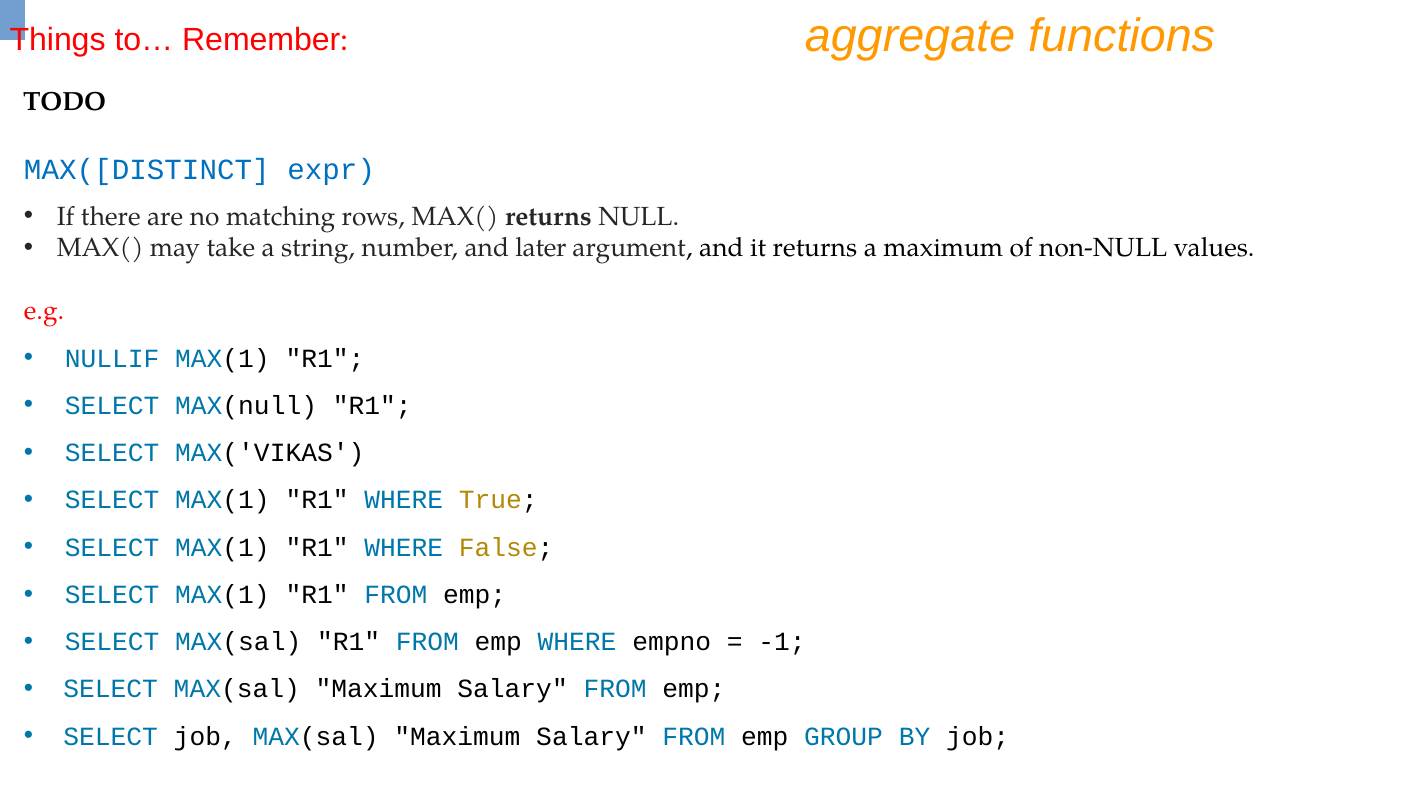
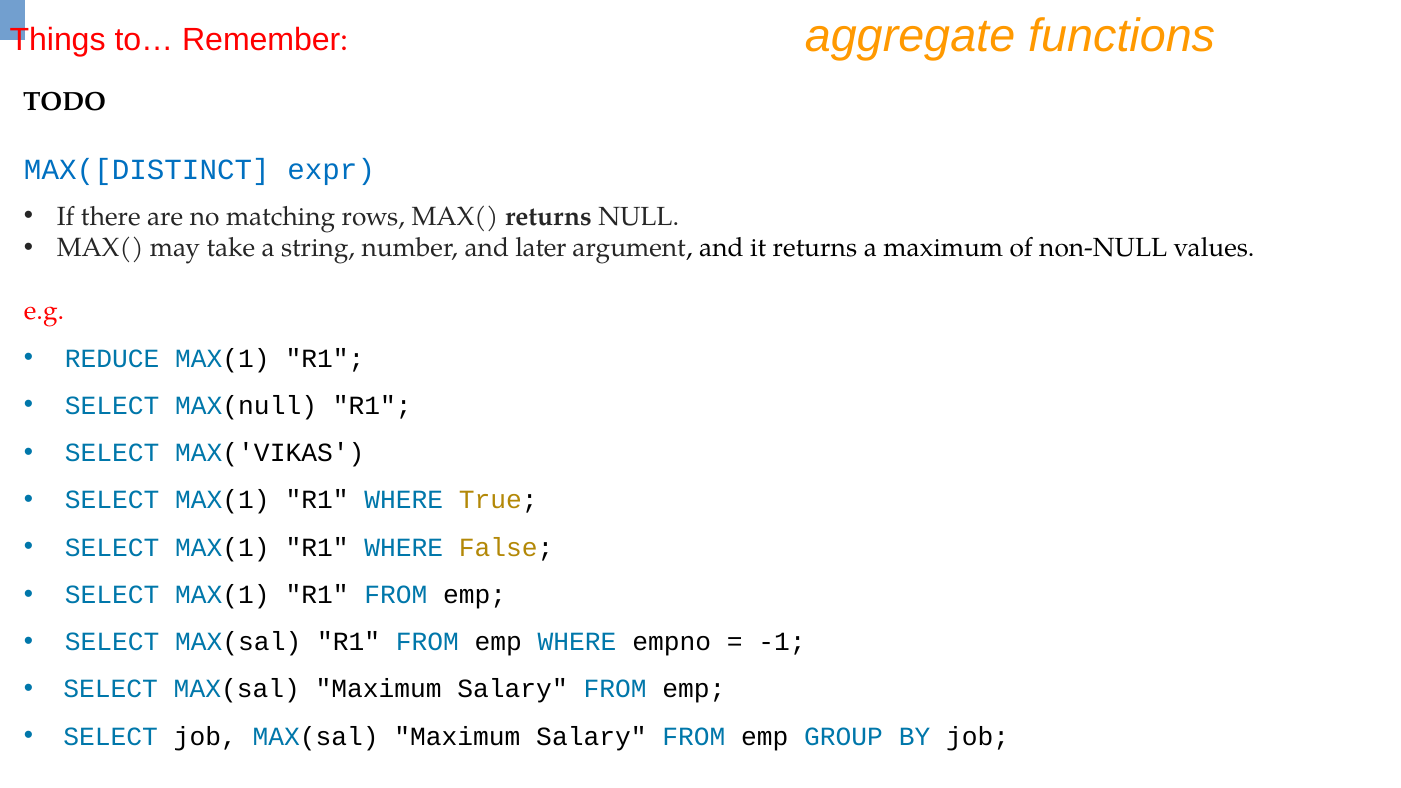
NULLIF: NULLIF -> REDUCE
